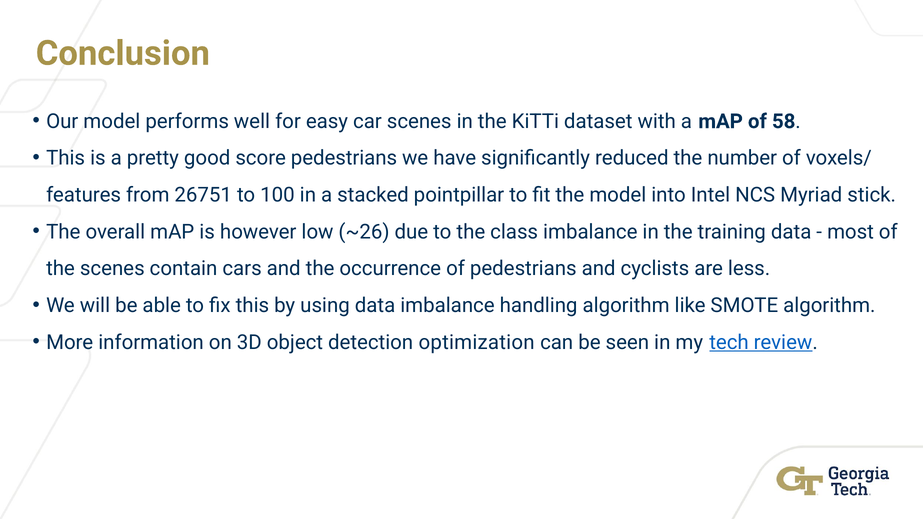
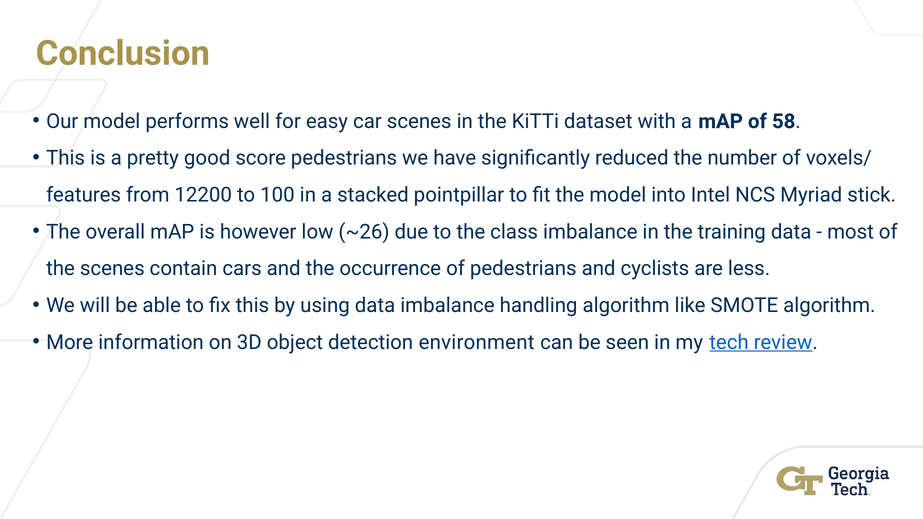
26751: 26751 -> 12200
optimization: optimization -> environment
